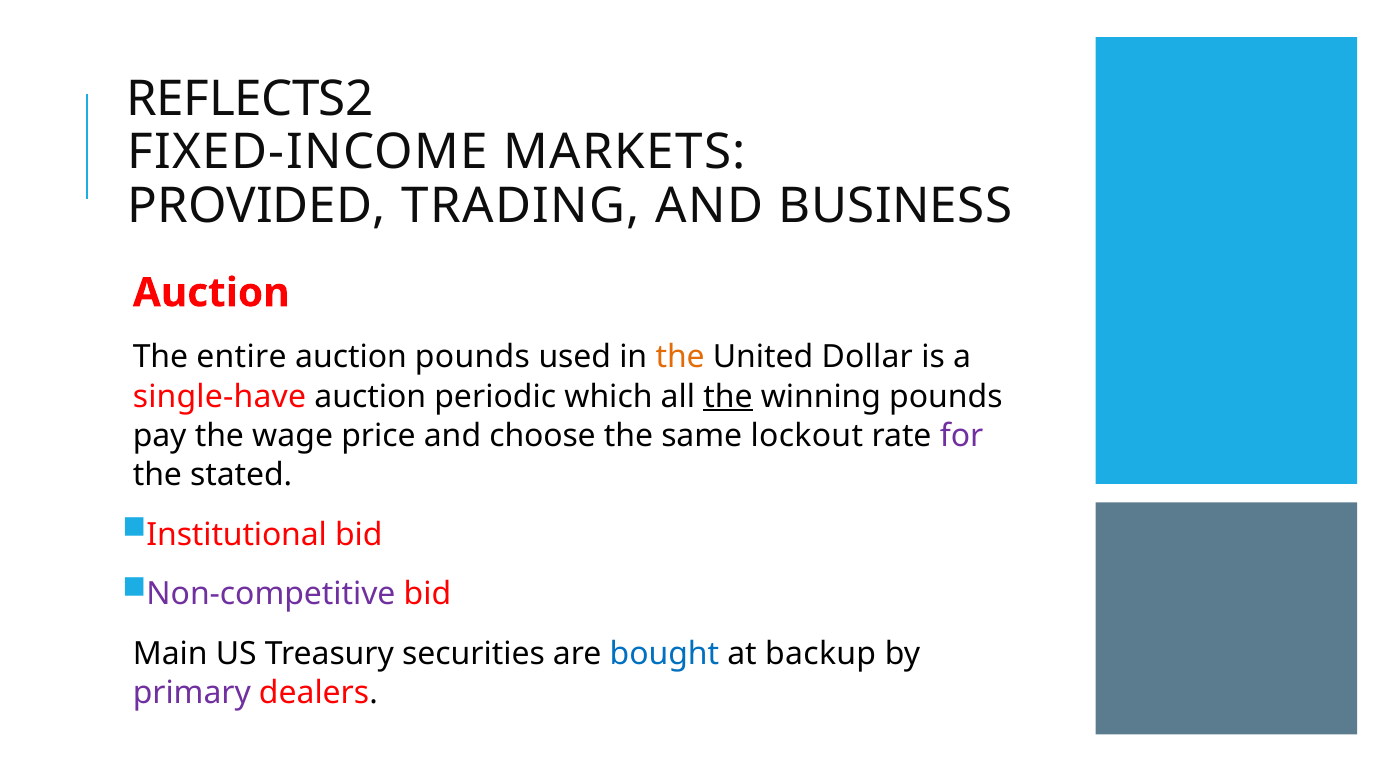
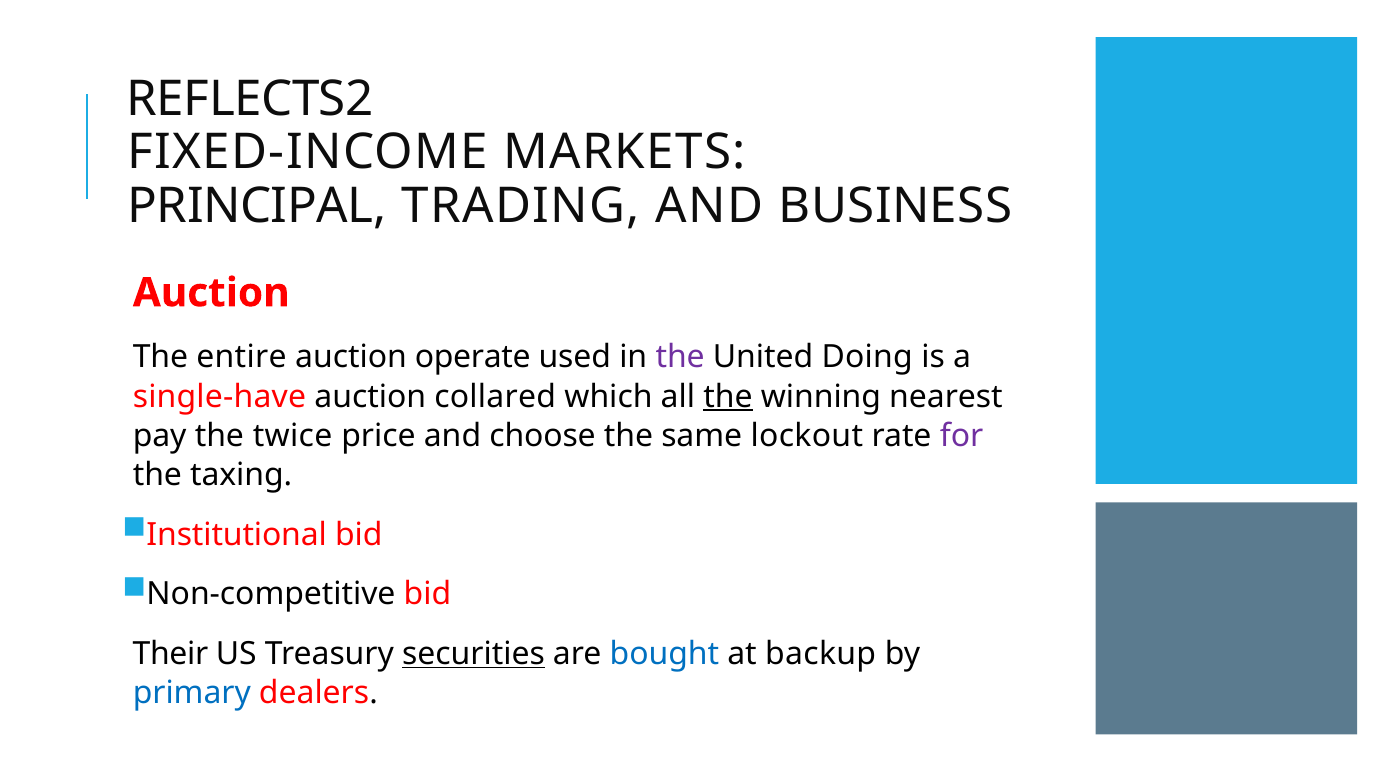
PROVIDED: PROVIDED -> PRINCIPAL
auction pounds: pounds -> operate
the at (680, 357) colour: orange -> purple
Dollar: Dollar -> Doing
periodic: periodic -> collared
winning pounds: pounds -> nearest
wage: wage -> twice
stated: stated -> taxing
Non-competitive colour: purple -> black
Main: Main -> Their
securities underline: none -> present
primary colour: purple -> blue
